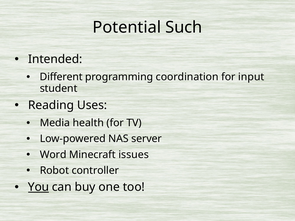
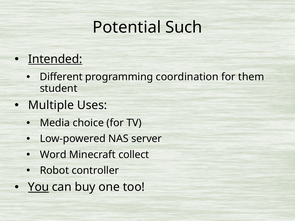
Intended underline: none -> present
input: input -> them
Reading: Reading -> Multiple
health: health -> choice
issues: issues -> collect
